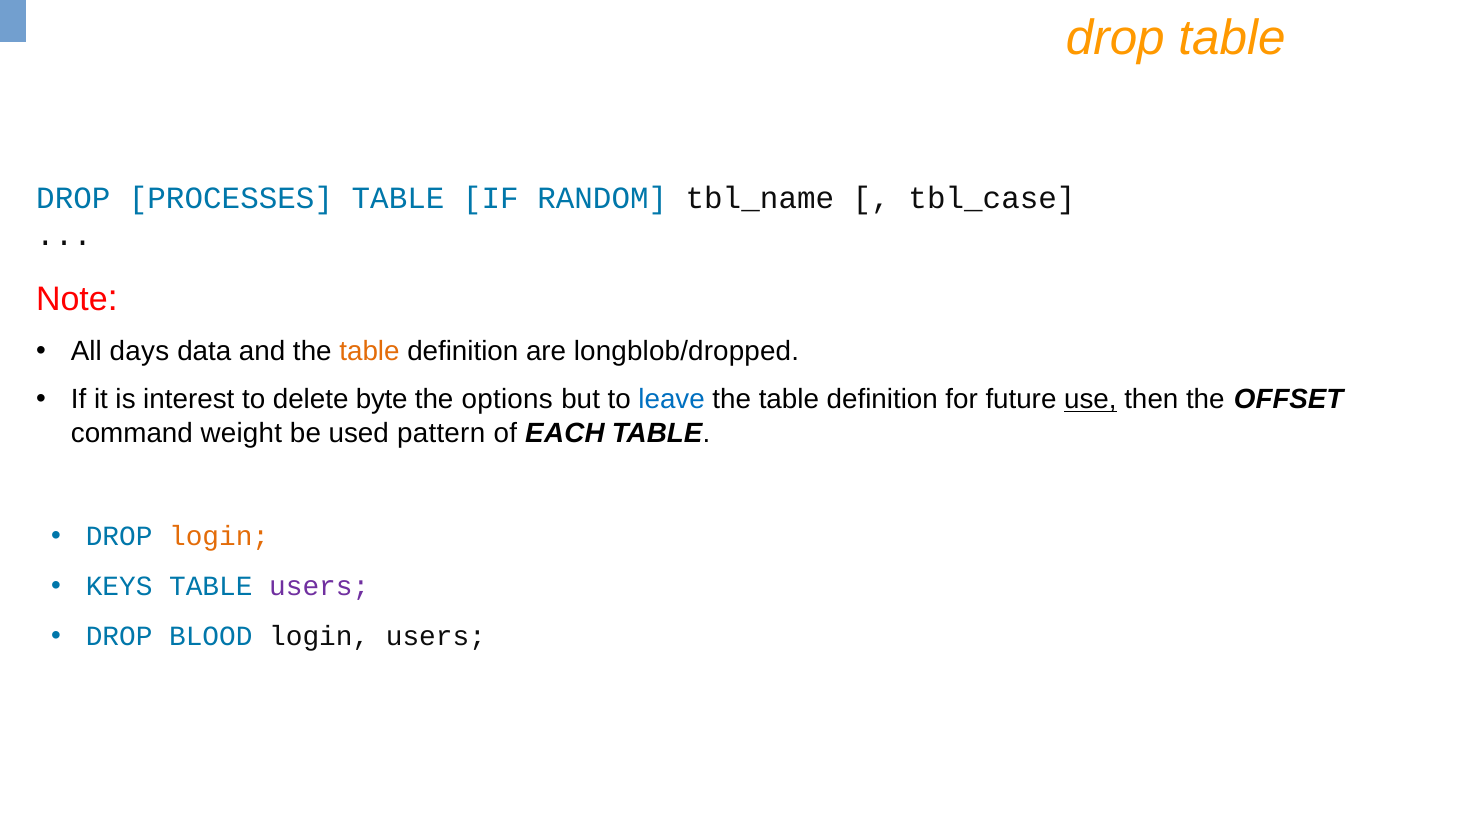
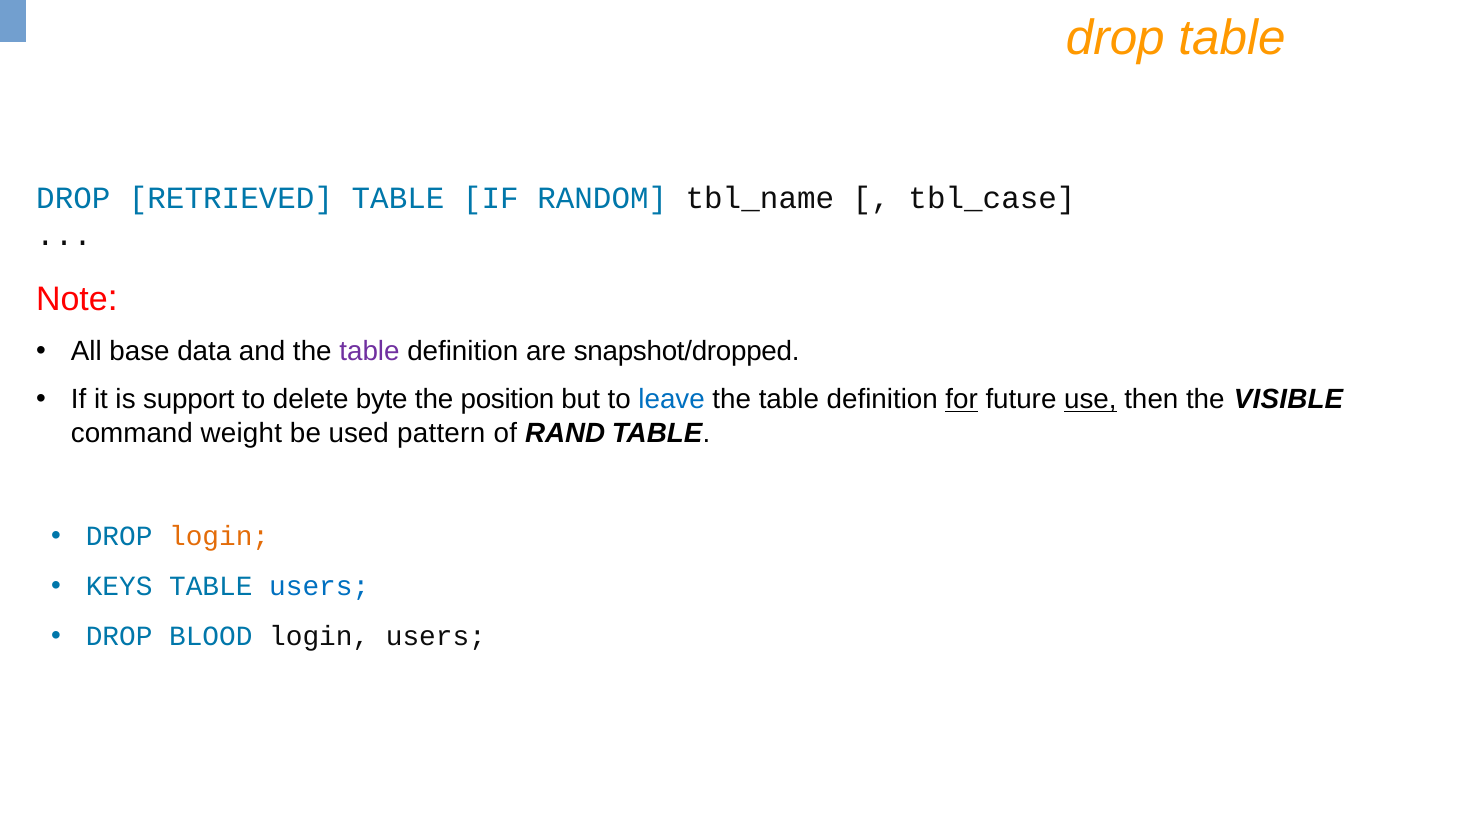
PROCESSES: PROCESSES -> RETRIEVED
days: days -> base
table at (369, 351) colour: orange -> purple
longblob/dropped: longblob/dropped -> snapshot/dropped
interest: interest -> support
options: options -> position
for underline: none -> present
OFFSET: OFFSET -> VISIBLE
EACH: EACH -> RAND
users at (319, 586) colour: purple -> blue
